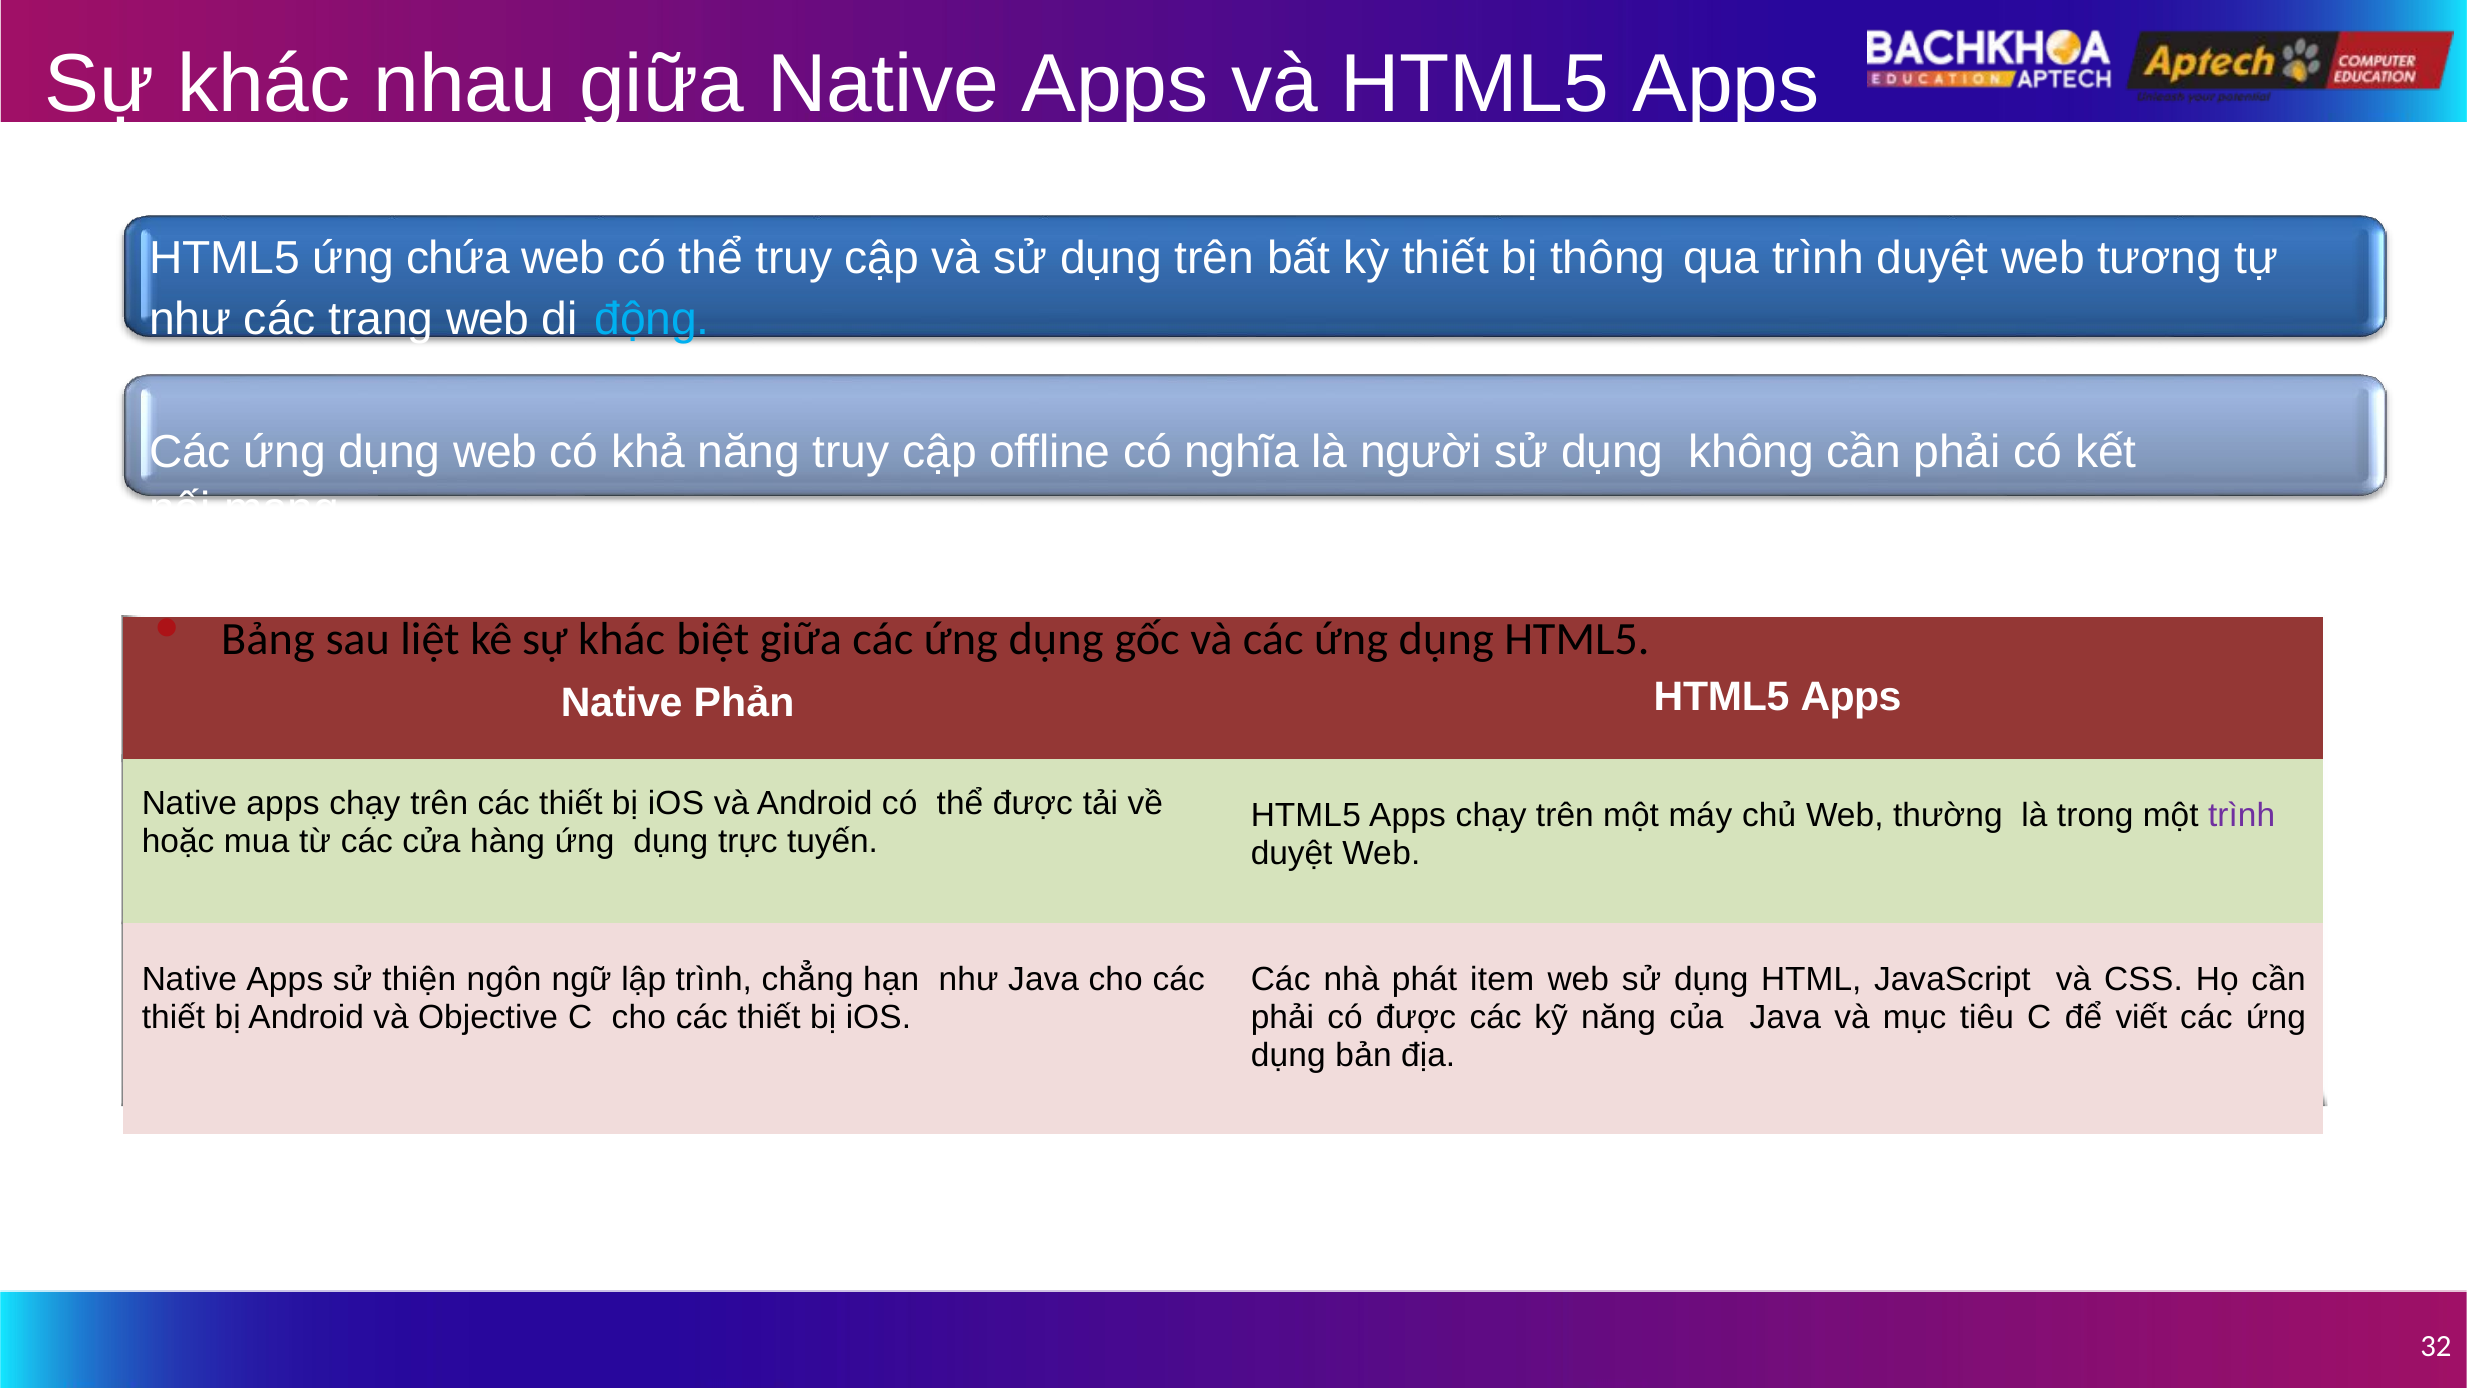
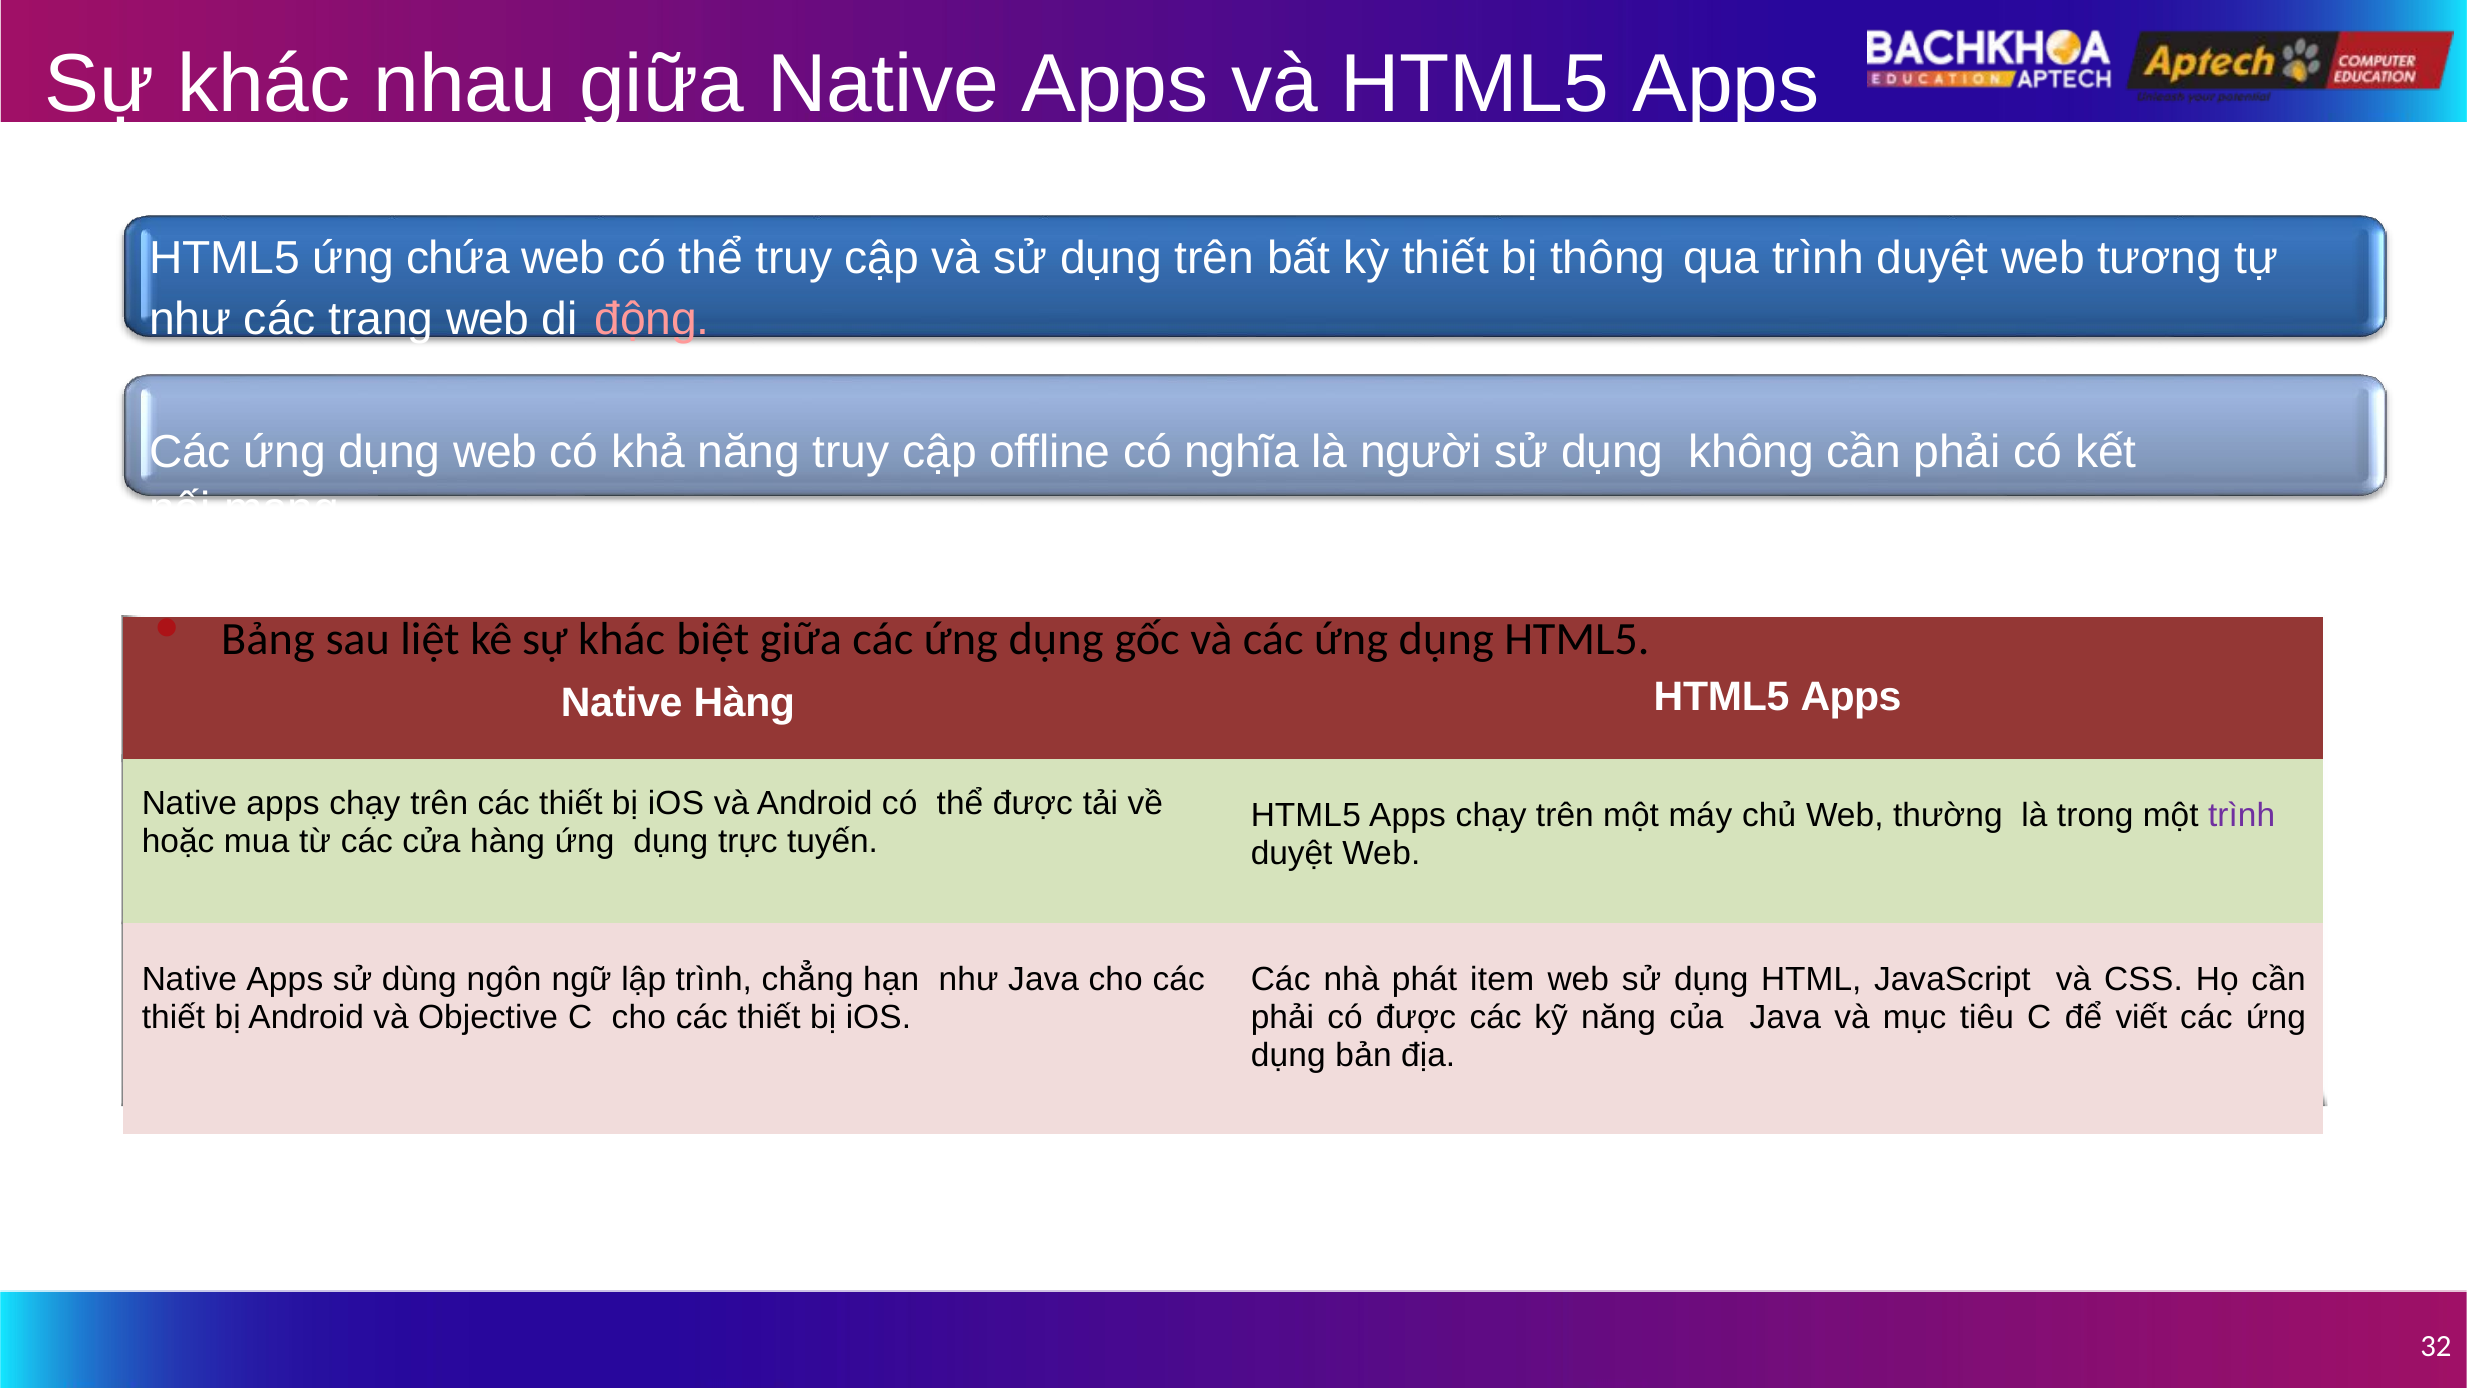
động colour: light blue -> pink
Native Phản: Phản -> Hàng
thiện: thiện -> dùng
